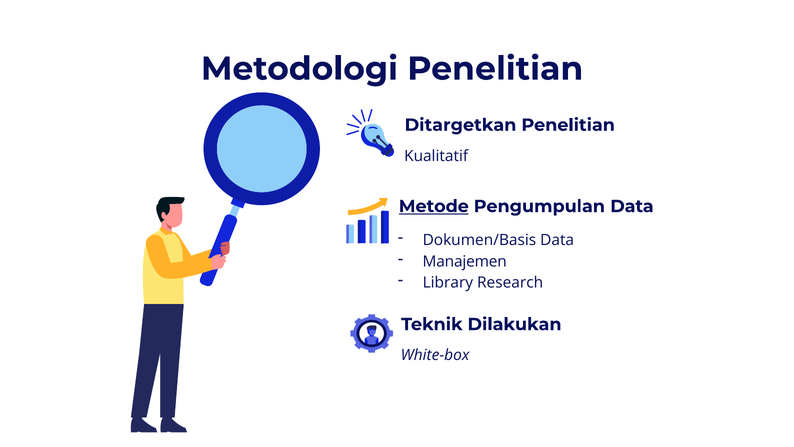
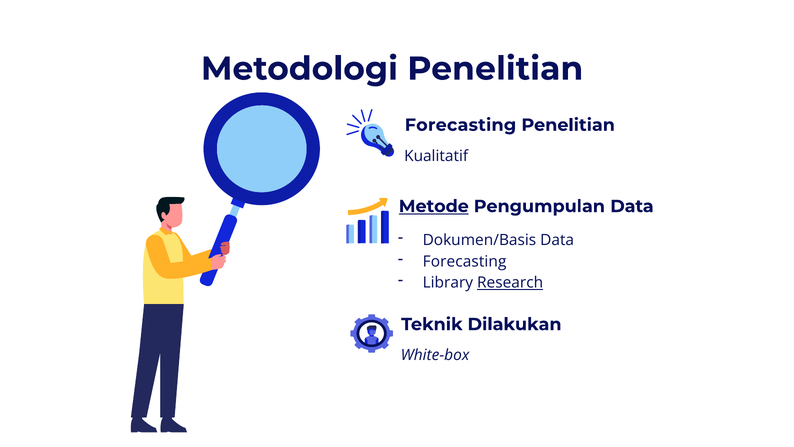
Ditargetkan at (461, 125): Ditargetkan -> Forecasting
Manajemen at (465, 261): Manajemen -> Forecasting
Research underline: none -> present
